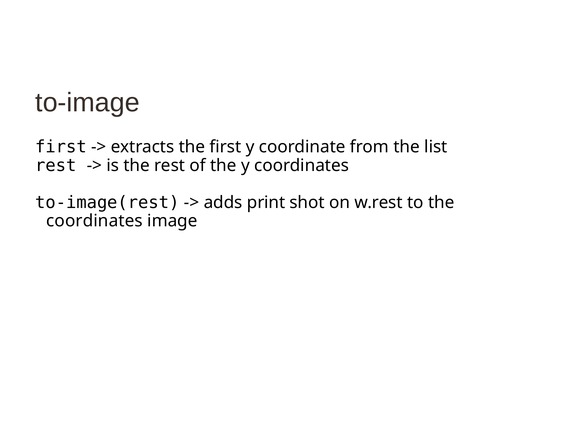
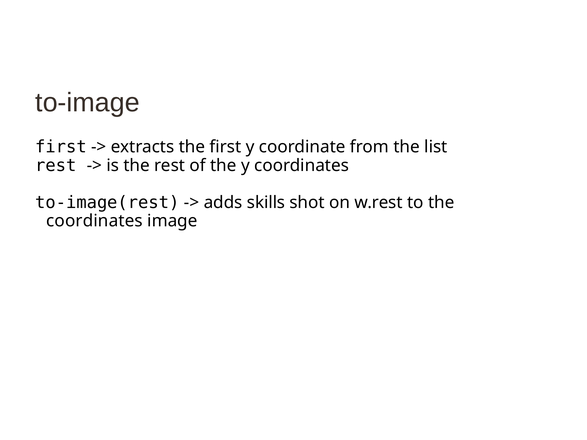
print: print -> skills
